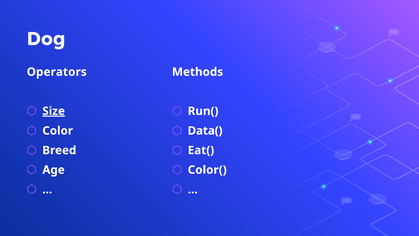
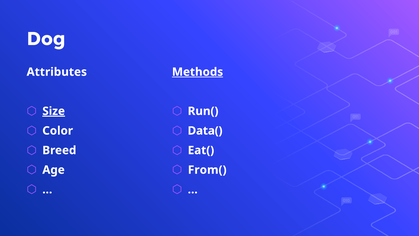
Operators: Operators -> Attributes
Methods underline: none -> present
Color(: Color( -> From(
